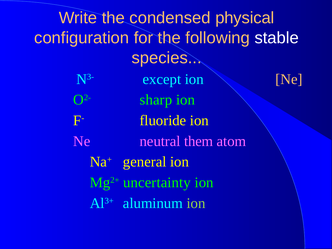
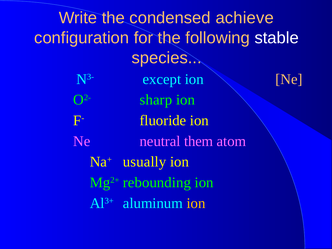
physical: physical -> achieve
general: general -> usually
uncertainty: uncertainty -> rebounding
ion at (196, 203) colour: light green -> yellow
